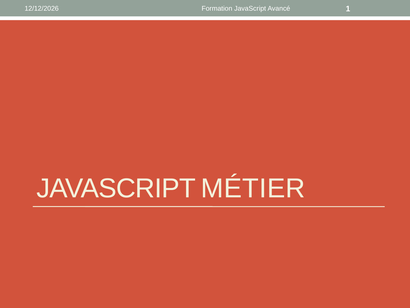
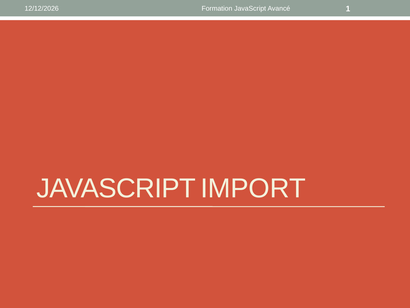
MÉTIER: MÉTIER -> IMPORT
